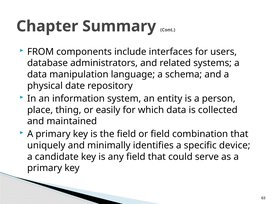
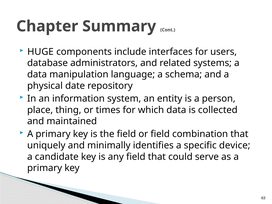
FROM: FROM -> HUGE
easily: easily -> times
